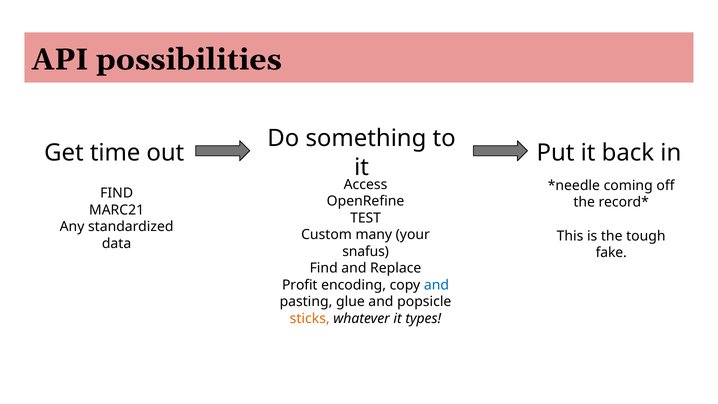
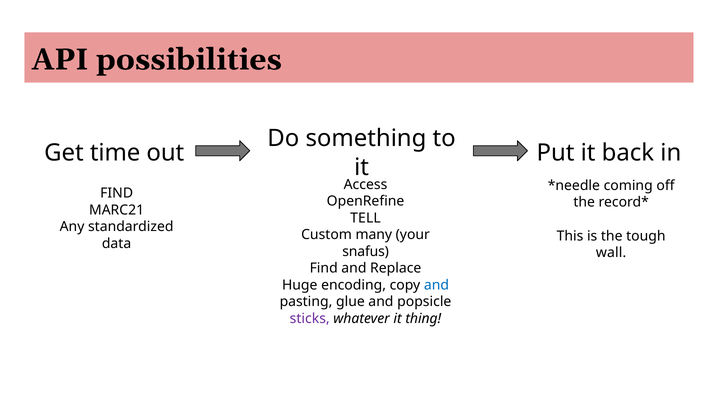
TEST: TEST -> TELL
fake: fake -> wall
Profit: Profit -> Huge
sticks colour: orange -> purple
types: types -> thing
